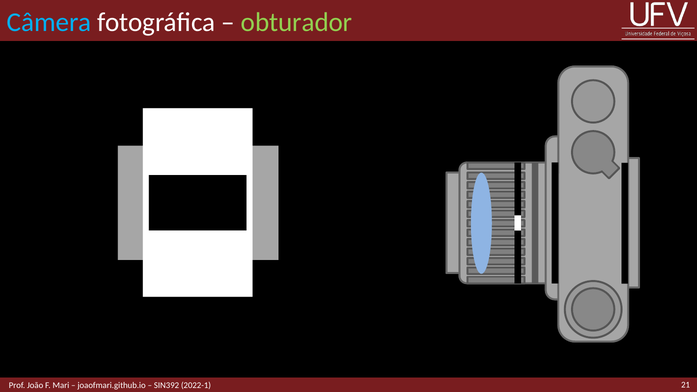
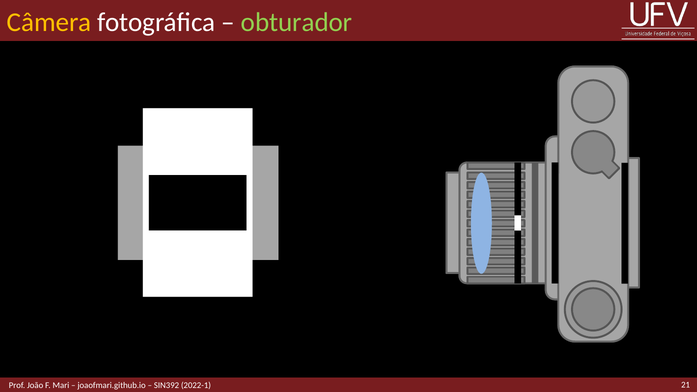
Câmera colour: light blue -> yellow
